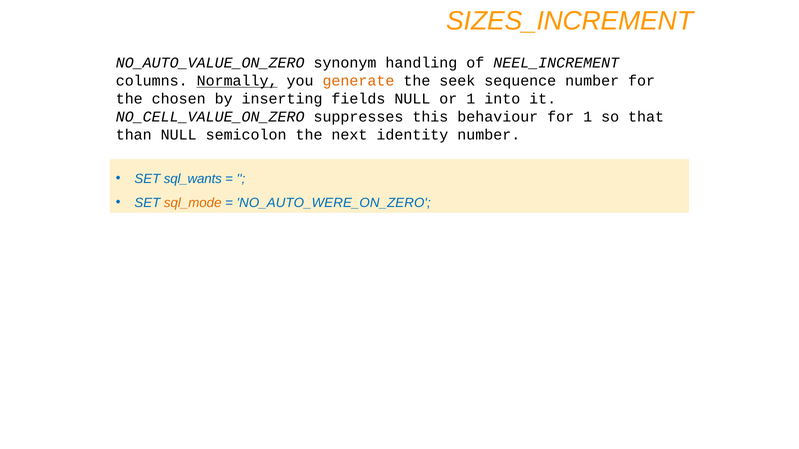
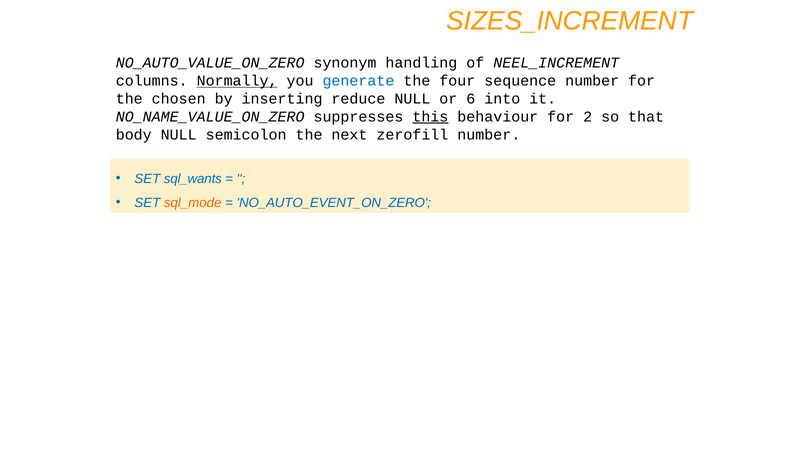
generate colour: orange -> blue
seek: seek -> four
fields: fields -> reduce
or 1: 1 -> 6
NO_CELL_VALUE_ON_ZERO: NO_CELL_VALUE_ON_ZERO -> NO_NAME_VALUE_ON_ZERO
this underline: none -> present
for 1: 1 -> 2
than: than -> body
identity: identity -> zerofill
NO_AUTO_WERE_ON_ZERO: NO_AUTO_WERE_ON_ZERO -> NO_AUTO_EVENT_ON_ZERO
